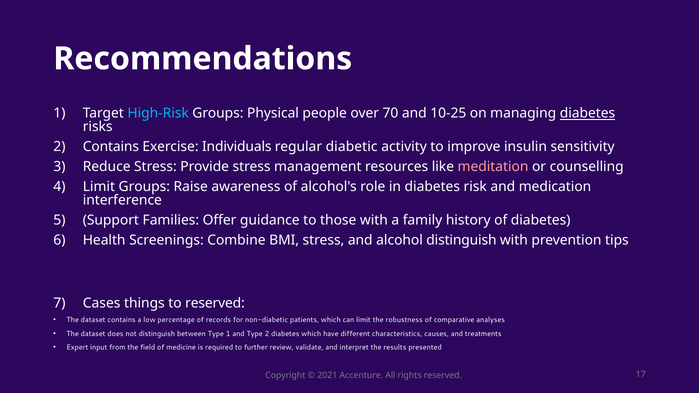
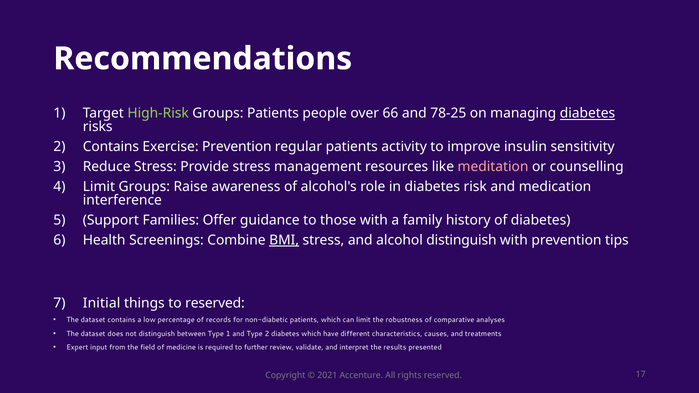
High-Risk colour: light blue -> light green
Groups Physical: Physical -> Patients
70: 70 -> 66
10-25: 10-25 -> 78-25
Exercise Individuals: Individuals -> Prevention
regular diabetic: diabetic -> patients
BMI underline: none -> present
Cases: Cases -> Initial
